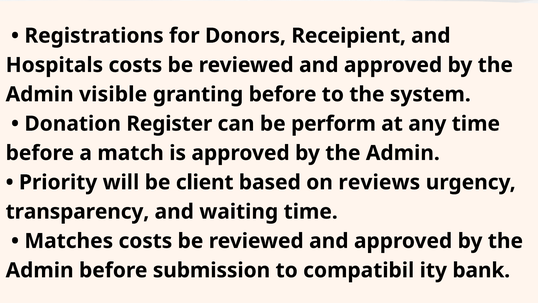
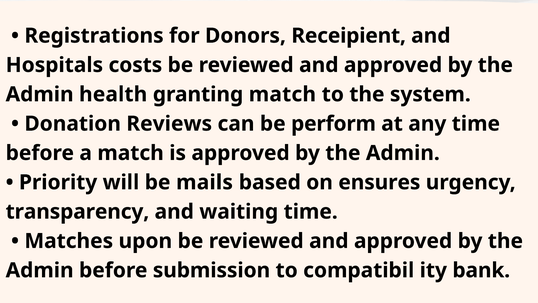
visible: visible -> health
granting before: before -> match
Register: Register -> Reviews
client: client -> mails
reviews: reviews -> ensures
Matches costs: costs -> upon
